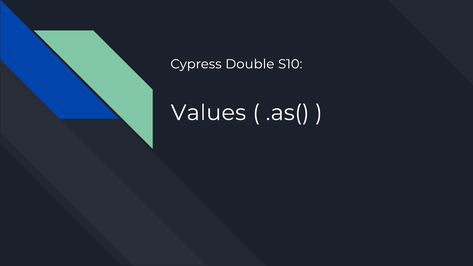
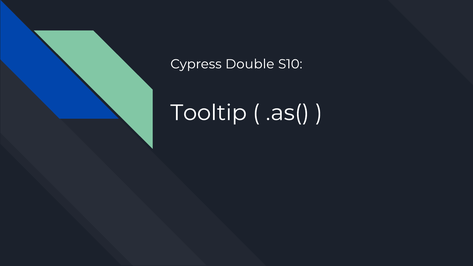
Values: Values -> Tooltip
